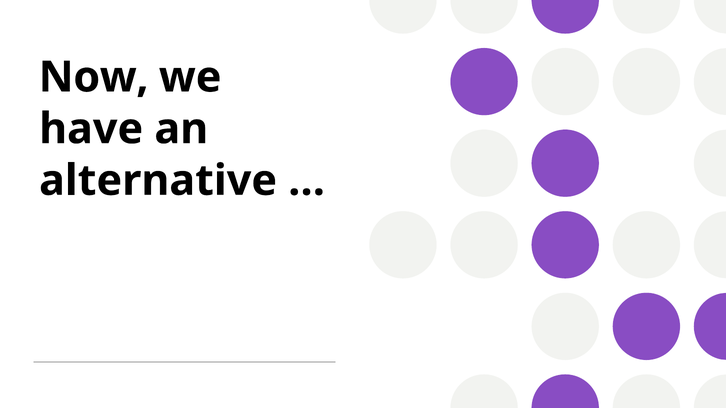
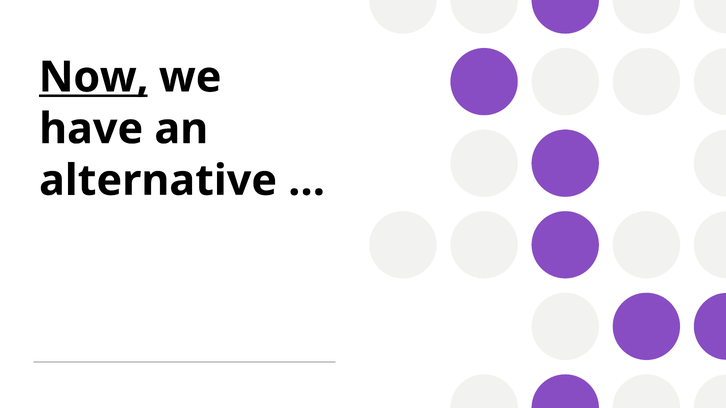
Now underline: none -> present
